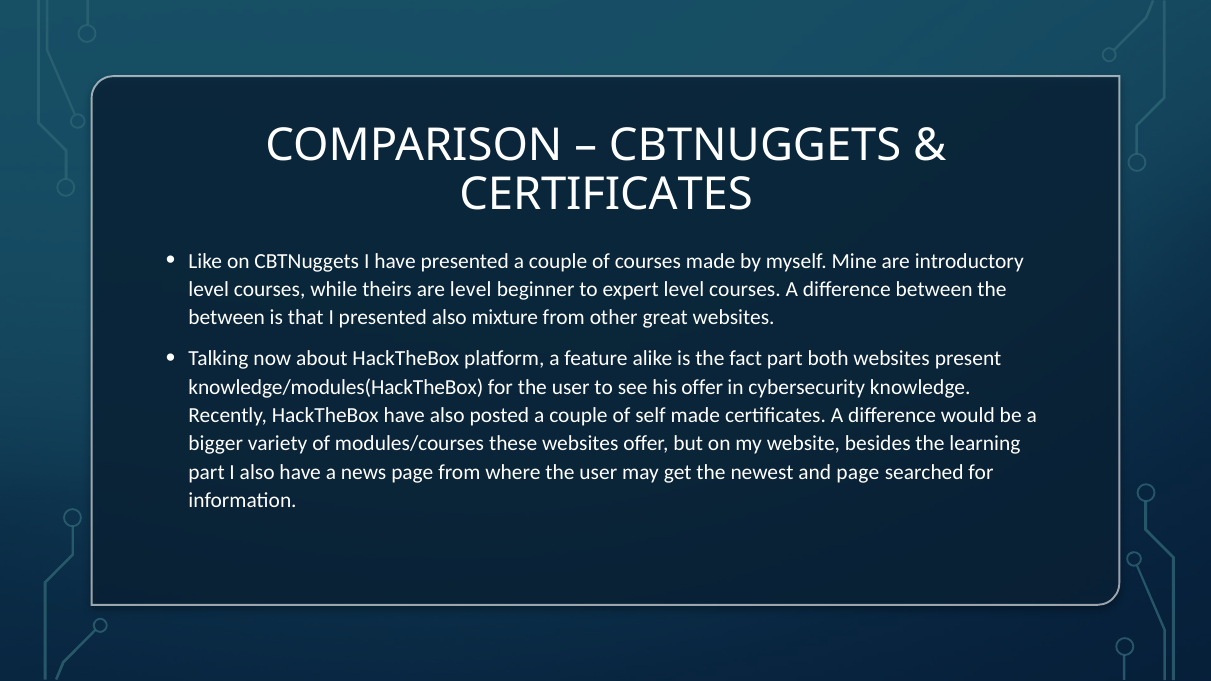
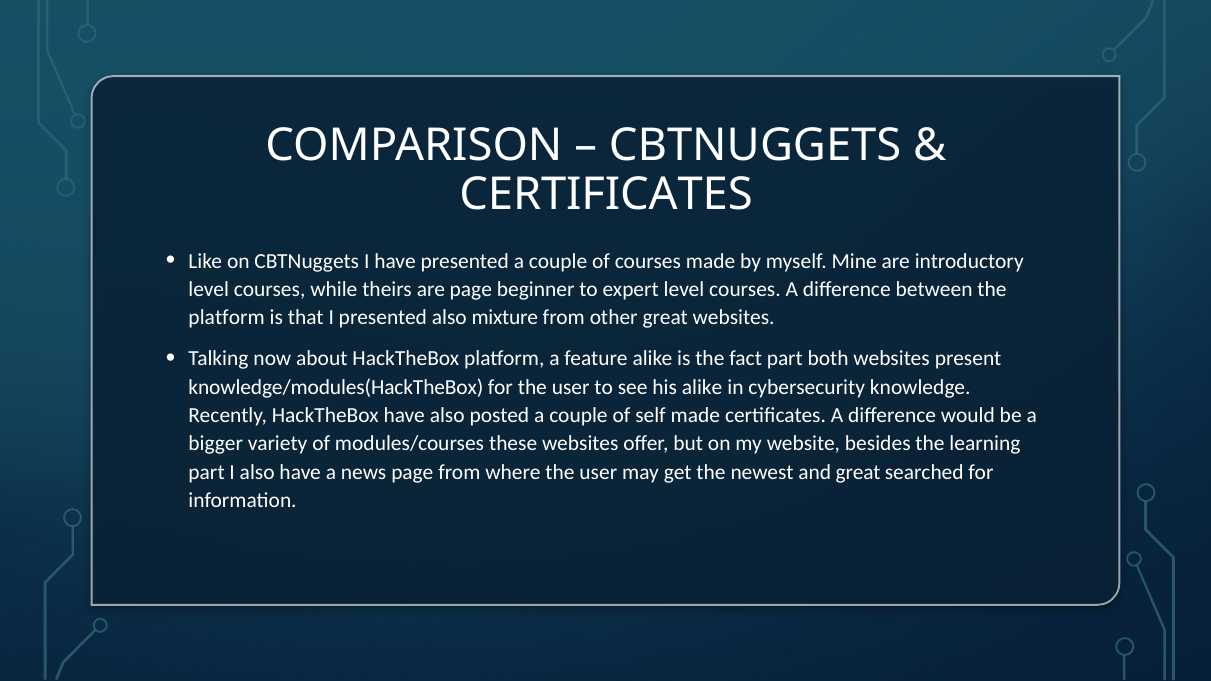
are level: level -> page
between at (227, 318): between -> platform
his offer: offer -> alike
and page: page -> great
